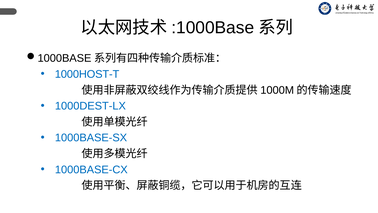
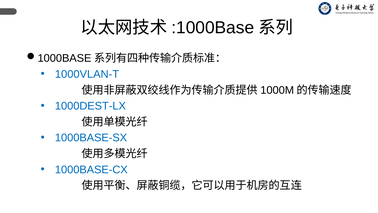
1000HOST-T: 1000HOST-T -> 1000VLAN-T
